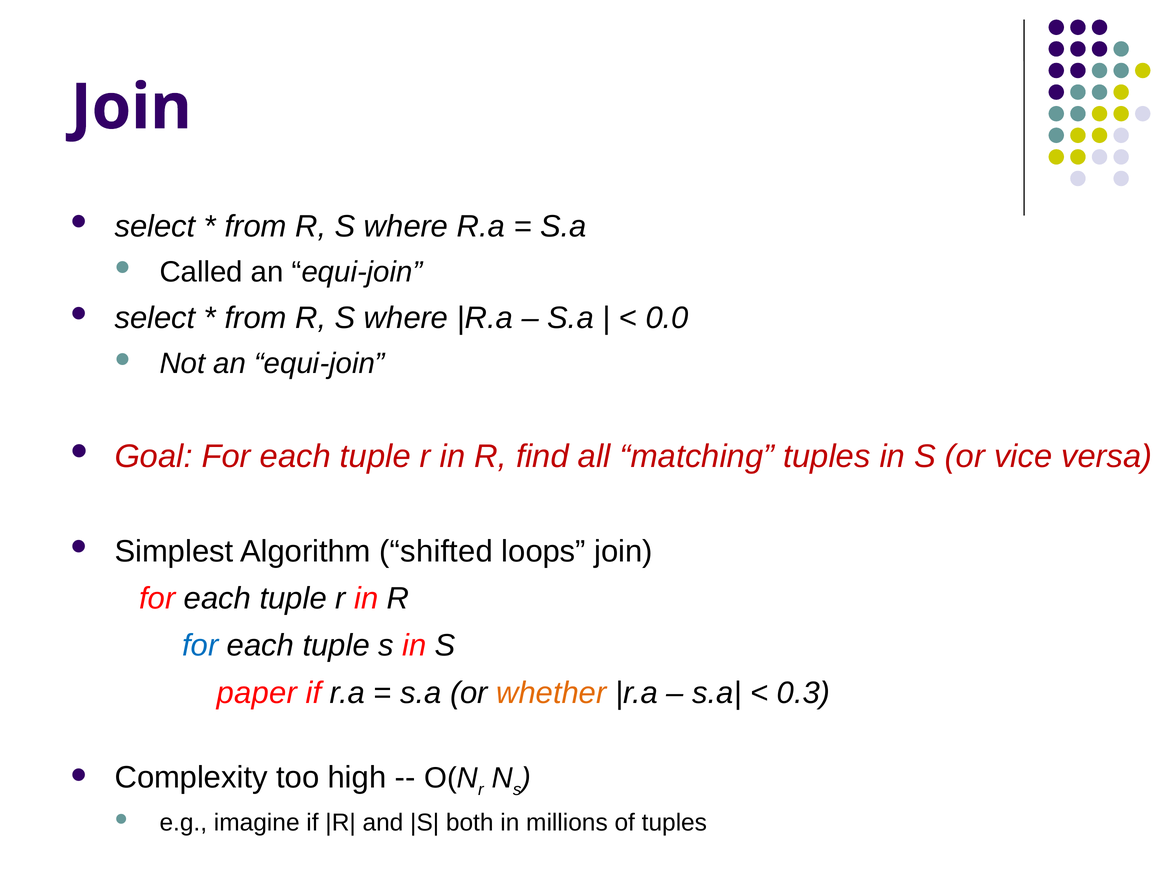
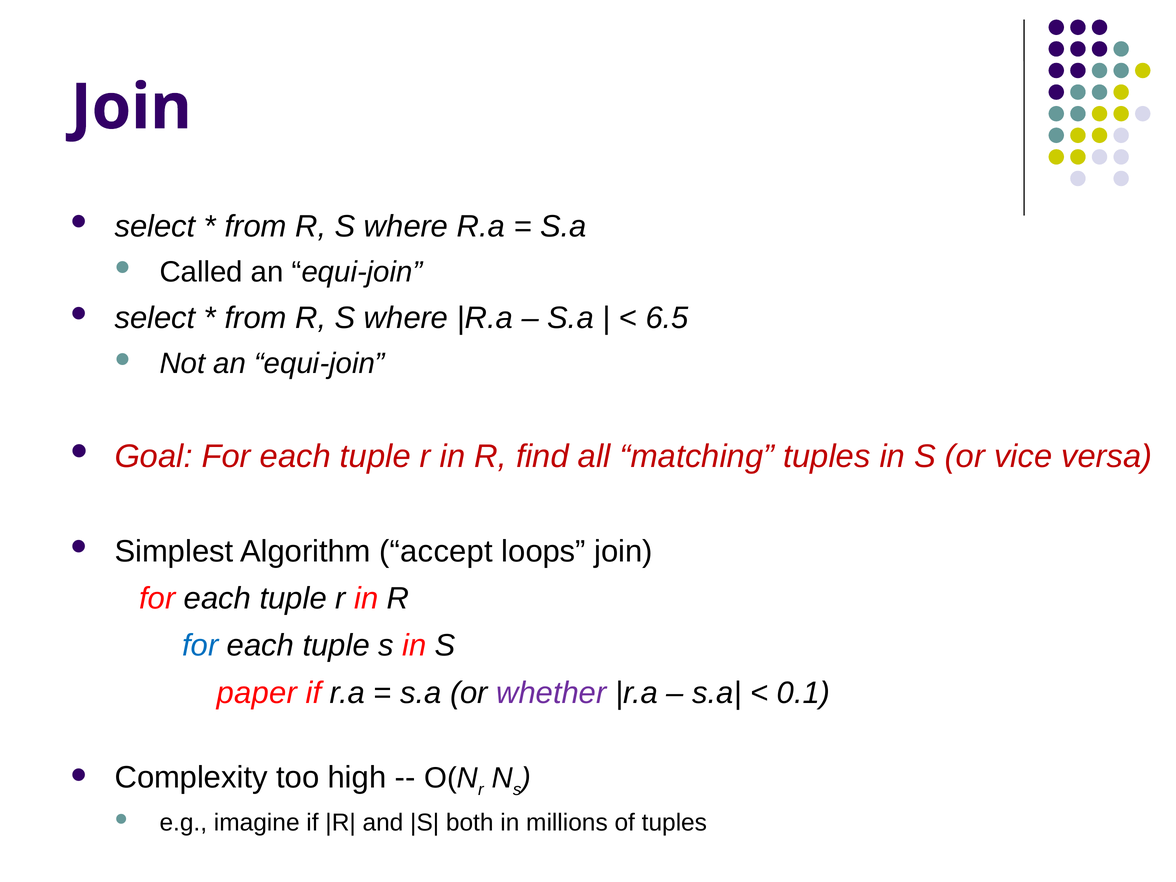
0.0: 0.0 -> 6.5
shifted: shifted -> accept
whether colour: orange -> purple
0.3: 0.3 -> 0.1
